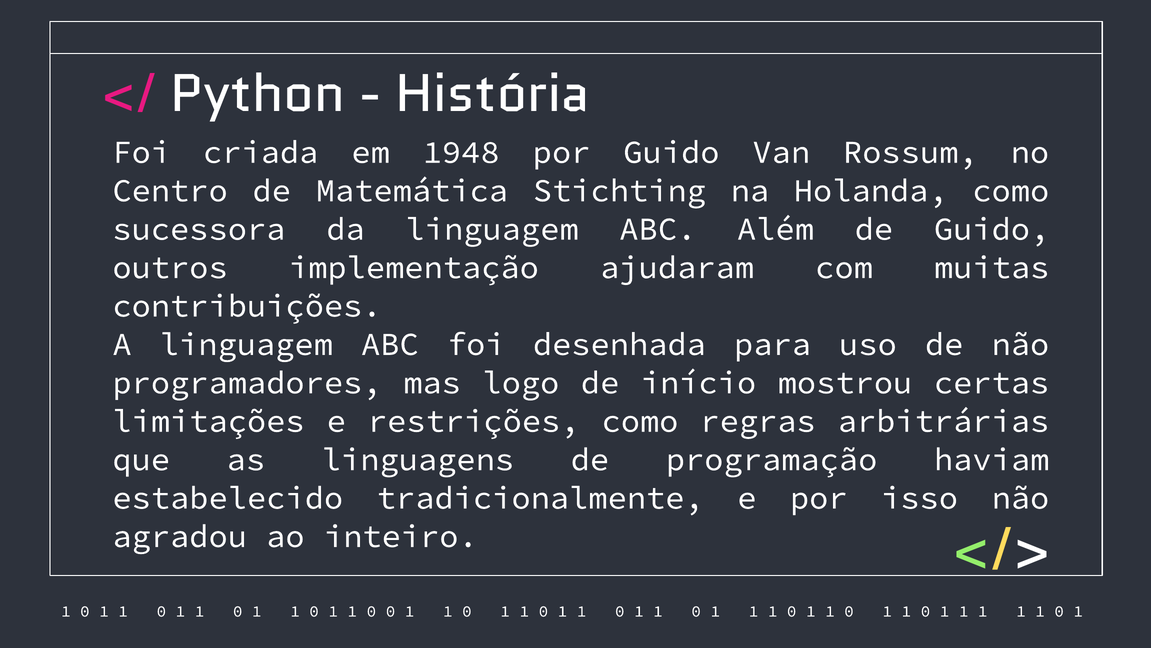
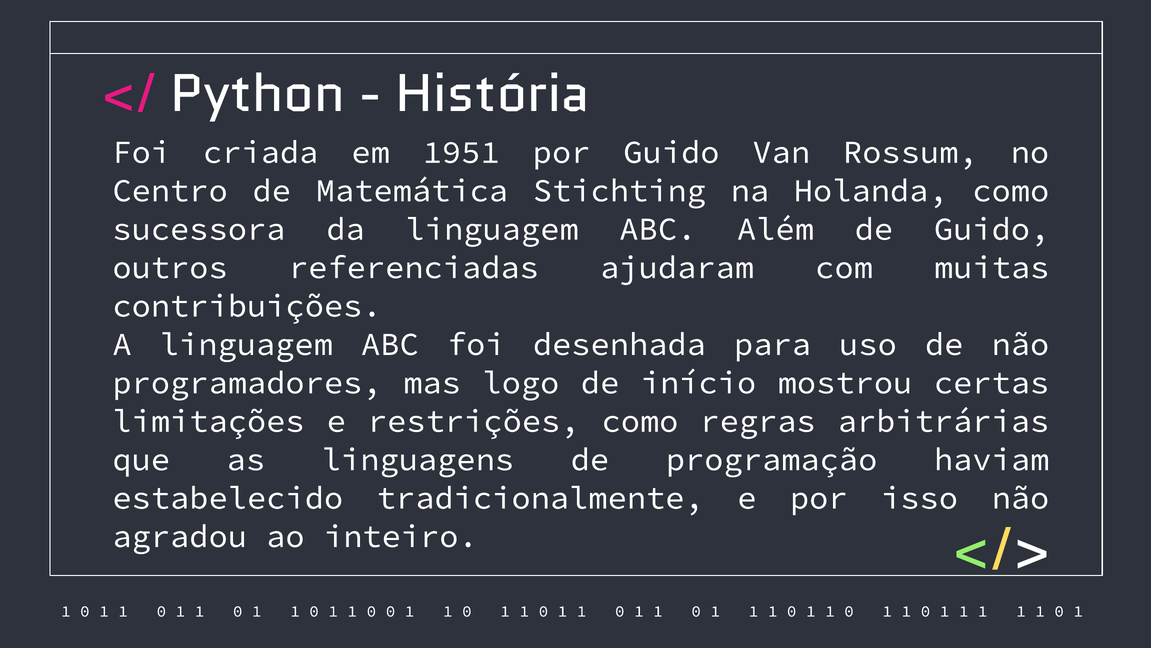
1948: 1948 -> 1951
implementação: implementação -> referenciadas
